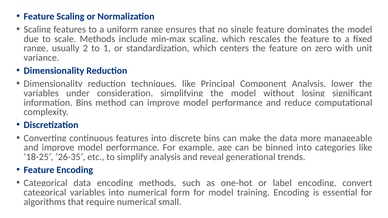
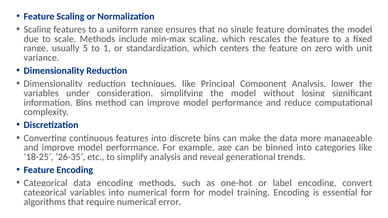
2: 2 -> 5
small: small -> error
